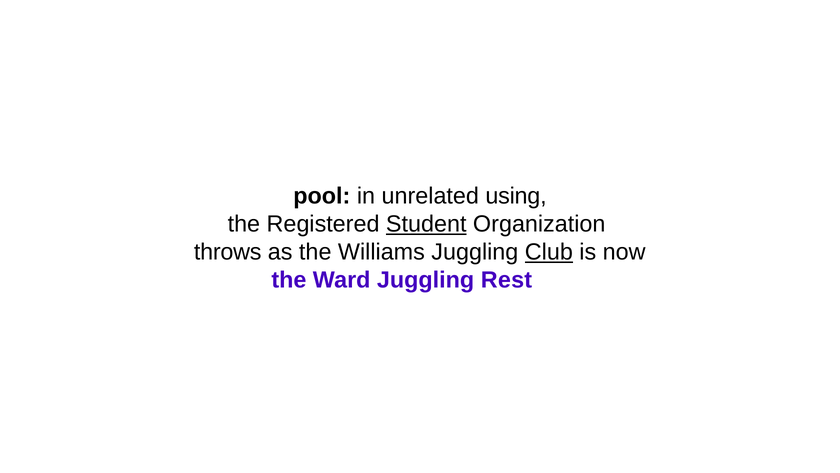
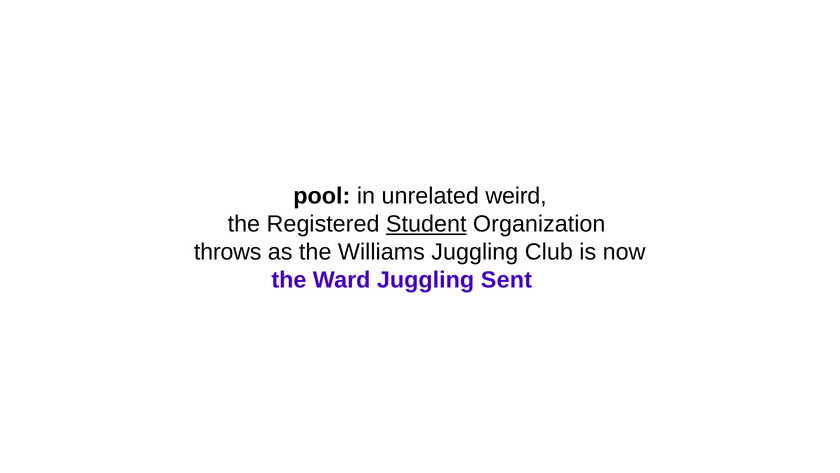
using: using -> weird
Club underline: present -> none
Rest: Rest -> Sent
